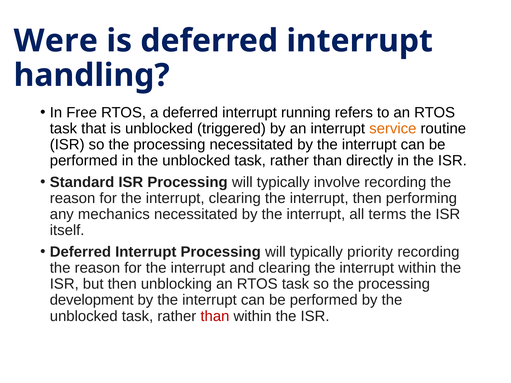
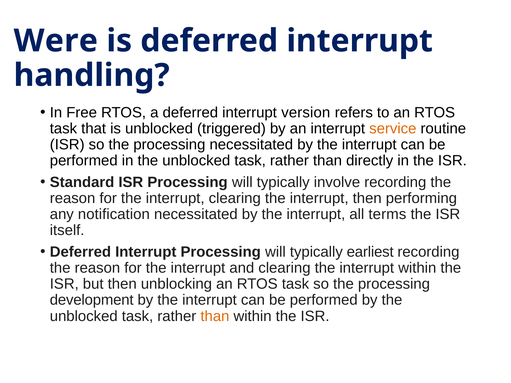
running: running -> version
mechanics: mechanics -> notification
priority: priority -> earliest
than at (215, 316) colour: red -> orange
